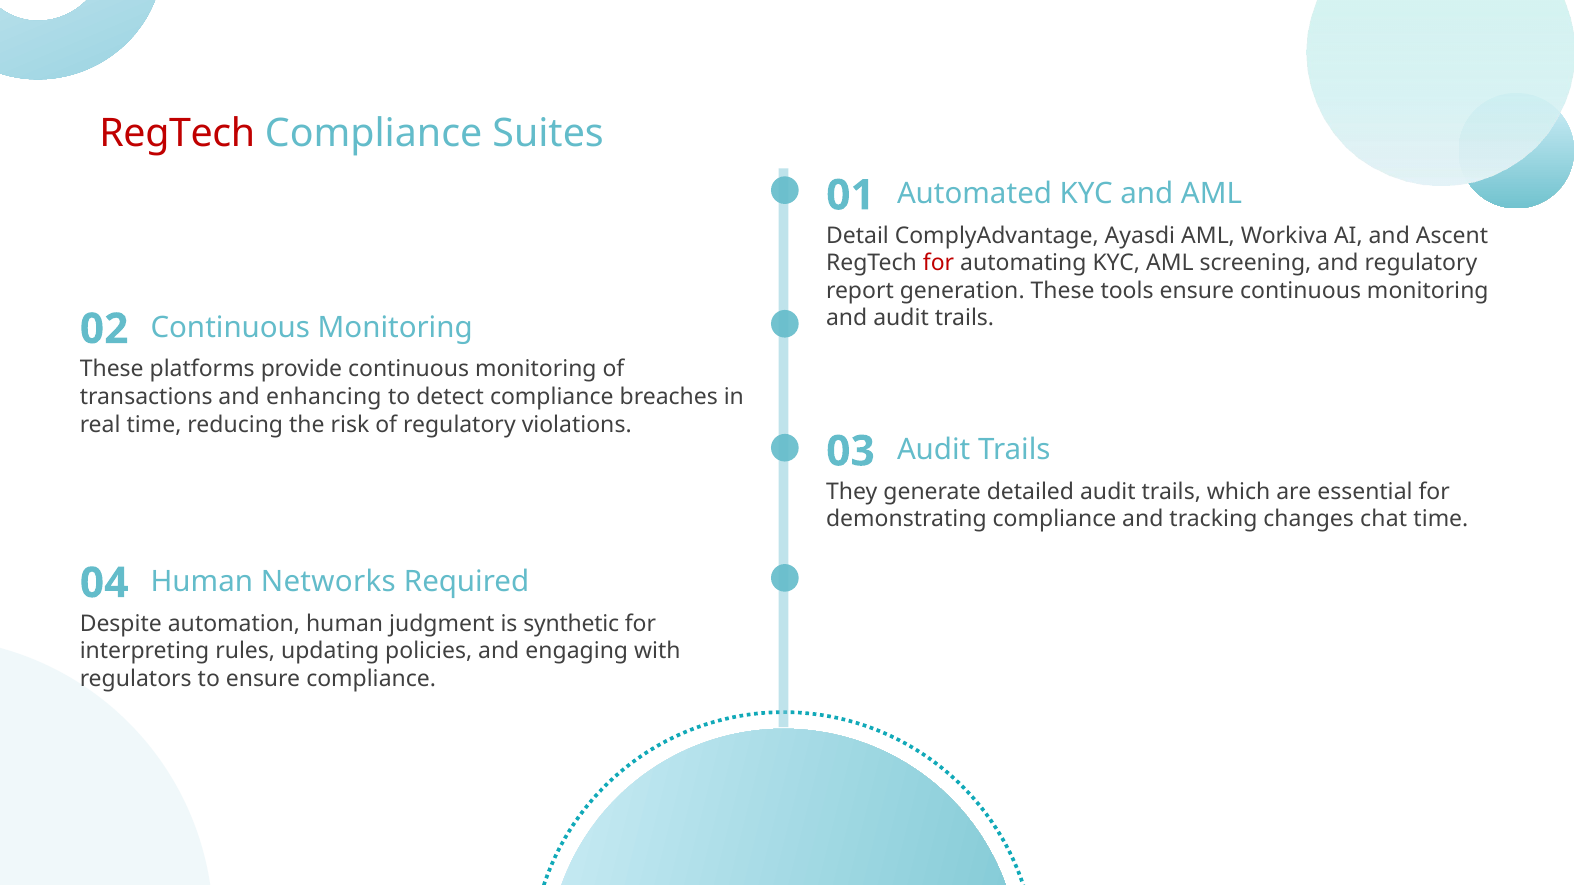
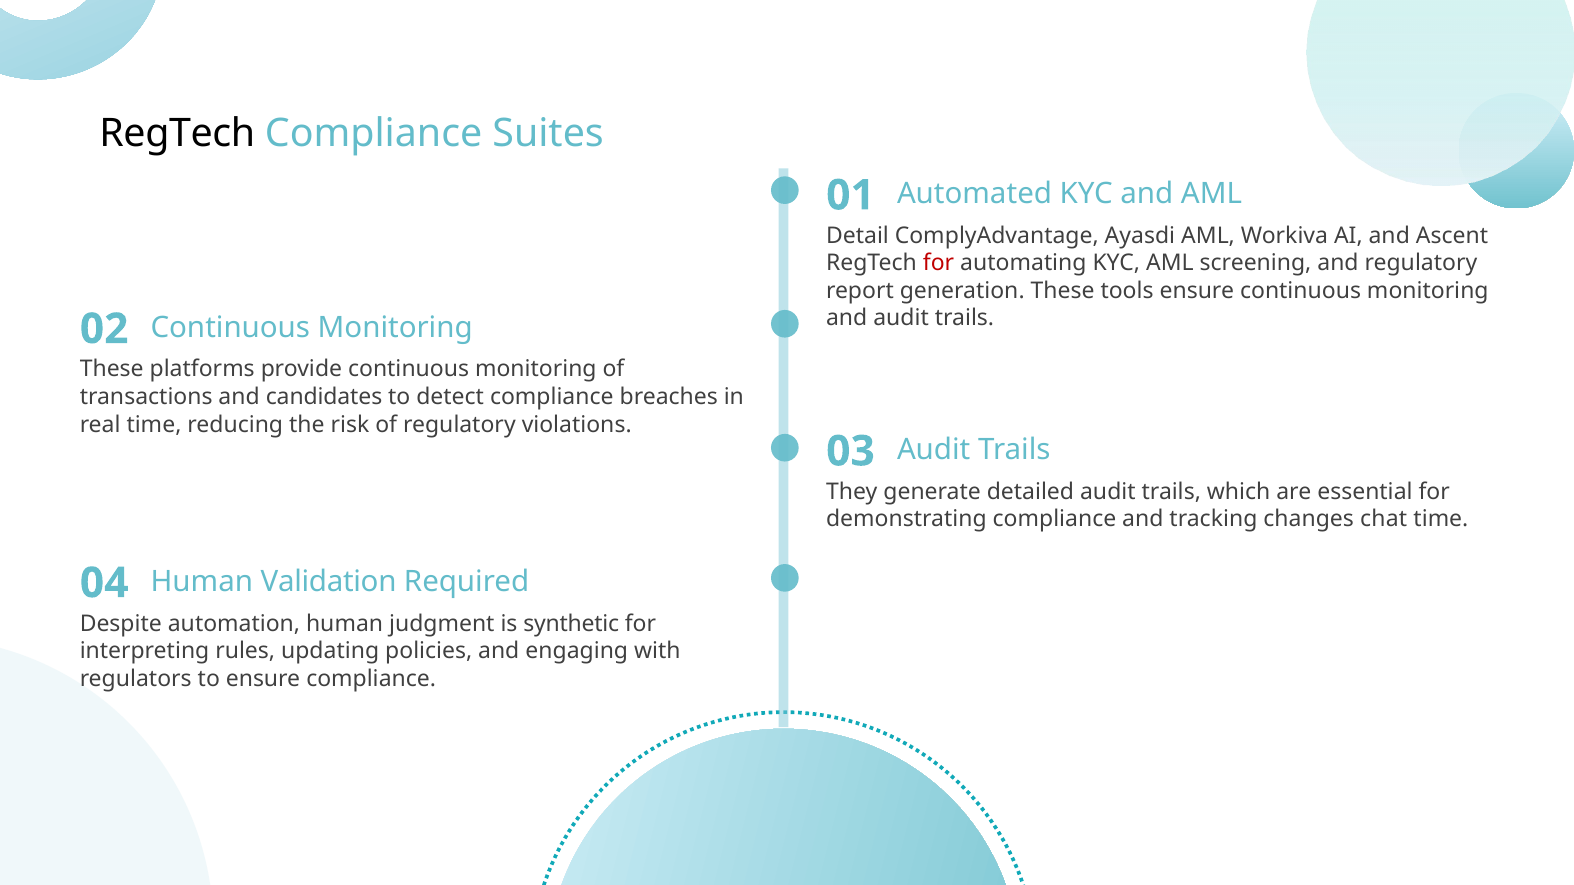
RegTech at (177, 134) colour: red -> black
enhancing: enhancing -> candidates
Networks: Networks -> Validation
